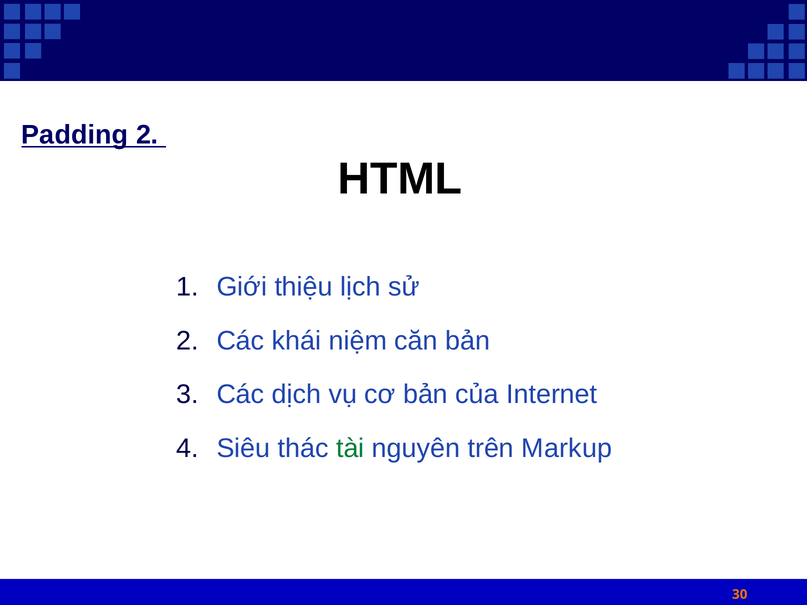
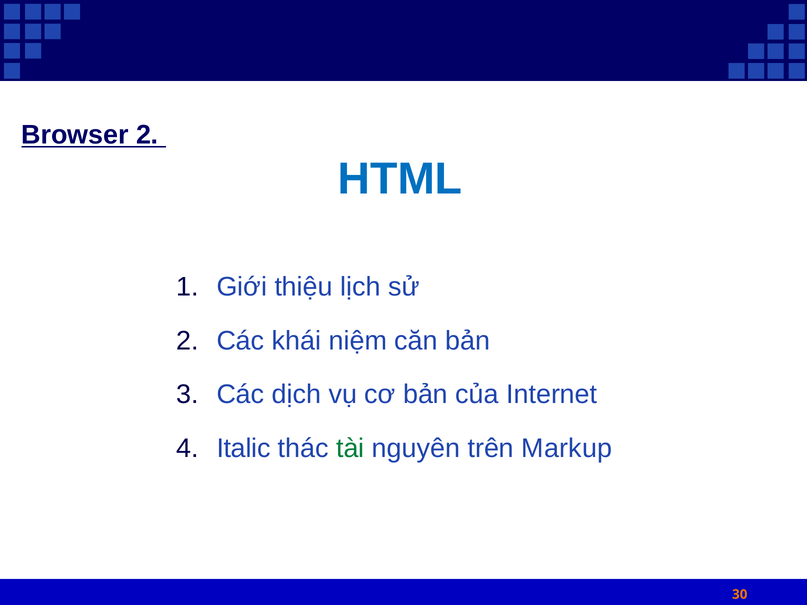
Padding: Padding -> Browser
HTML colour: black -> blue
Siêu: Siêu -> Italic
